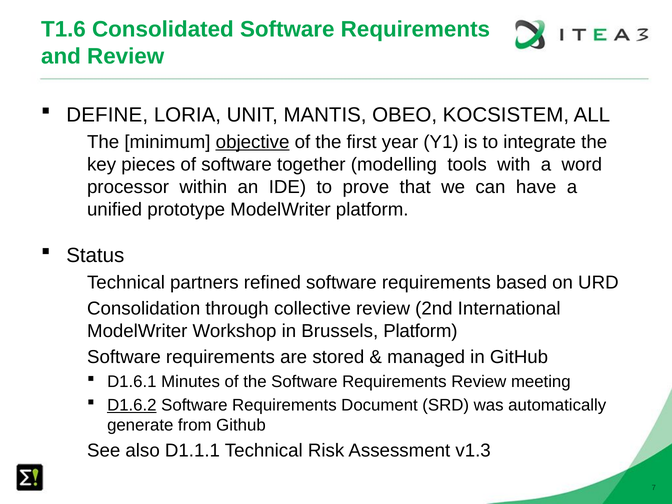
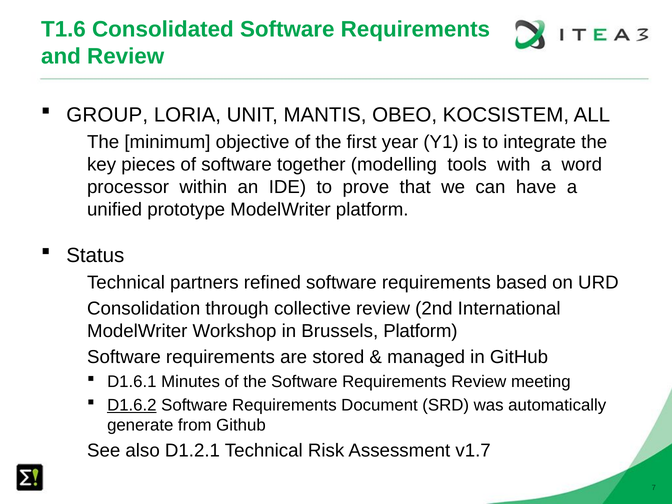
DEFINE: DEFINE -> GROUP
objective underline: present -> none
D1.1.1: D1.1.1 -> D1.2.1
v1.3: v1.3 -> v1.7
